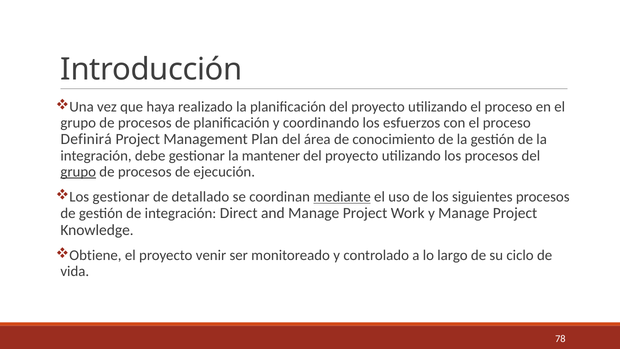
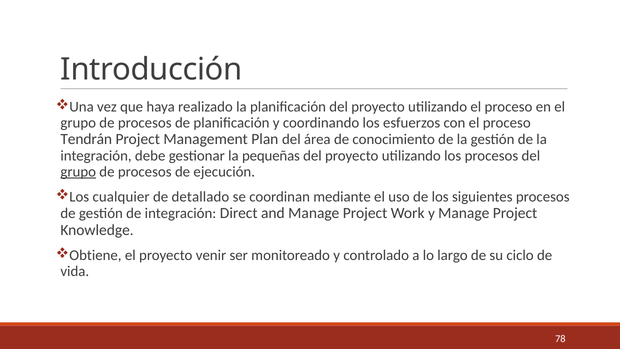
Definirá: Definirá -> Tendrán
mantener: mantener -> pequeñas
Los gestionar: gestionar -> cualquier
mediante underline: present -> none
